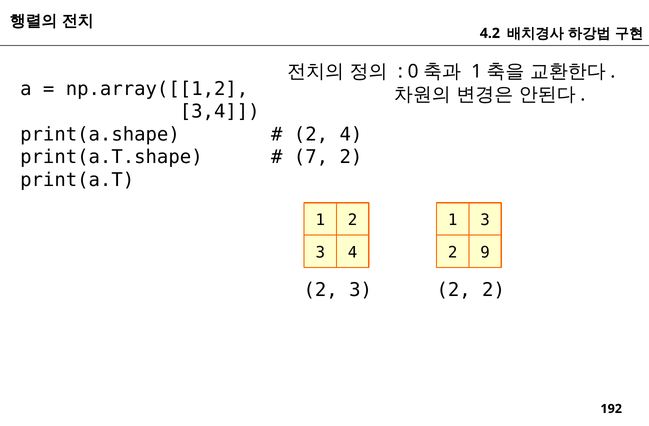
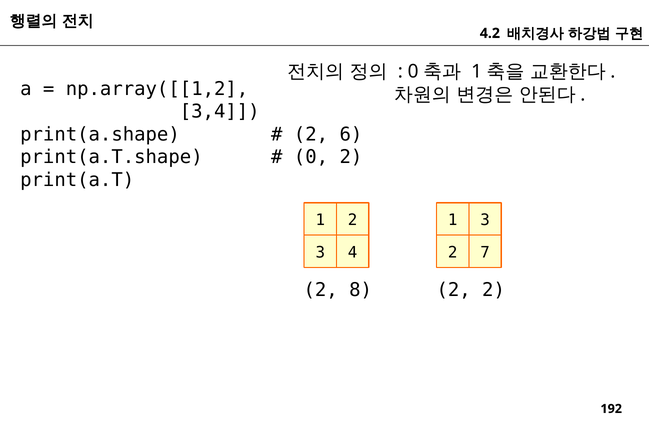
2 4: 4 -> 6
7 at (311, 157): 7 -> 0
9: 9 -> 7
3 at (361, 290): 3 -> 8
